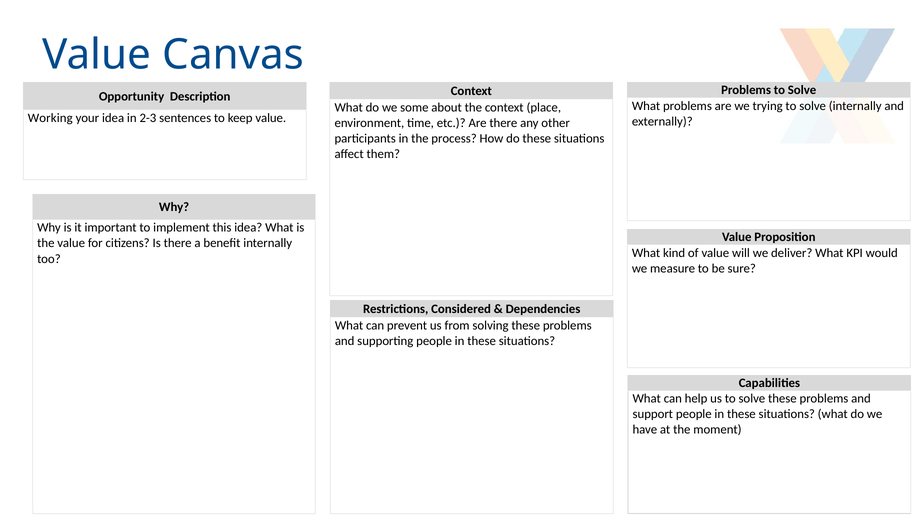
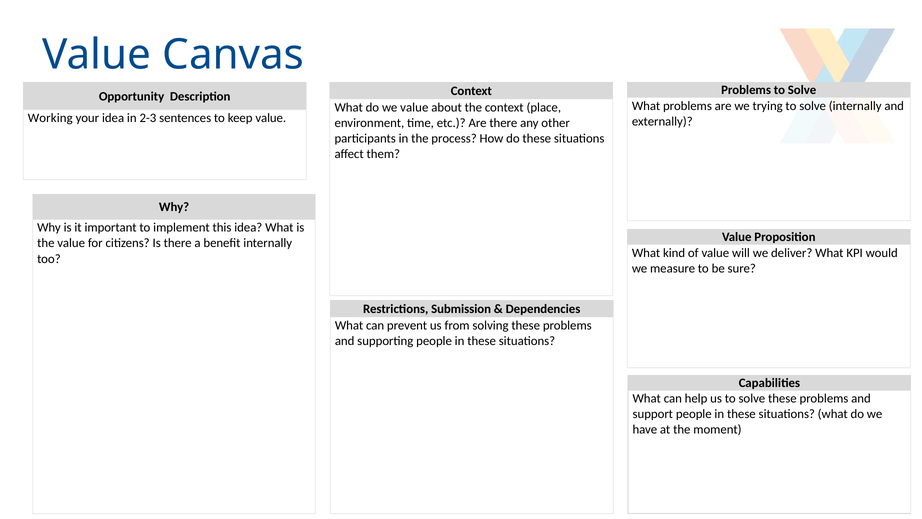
we some: some -> value
Considered: Considered -> Submission
